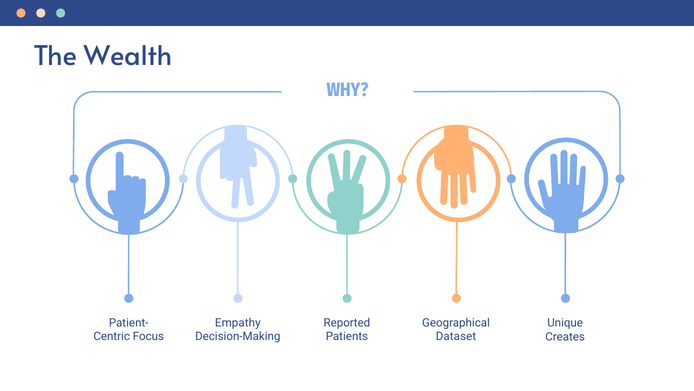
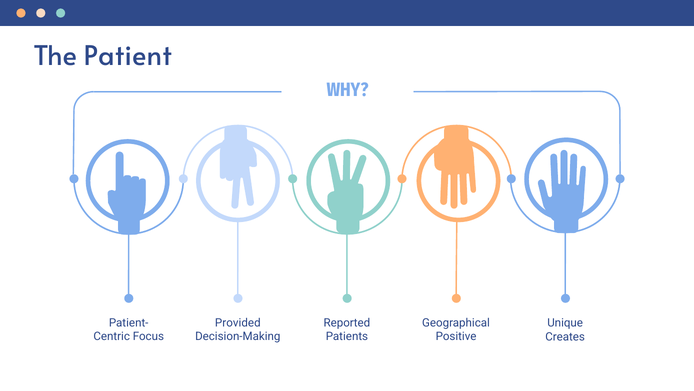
Wealth: Wealth -> Patient
Empathy: Empathy -> Provided
Dataset: Dataset -> Positive
